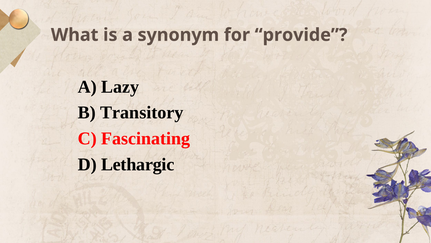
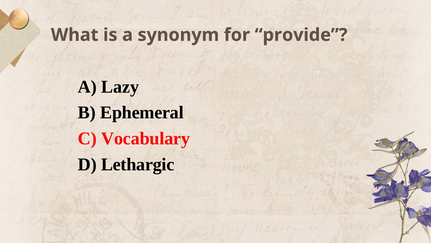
Transitory: Transitory -> Ephemeral
Fascinating: Fascinating -> Vocabulary
